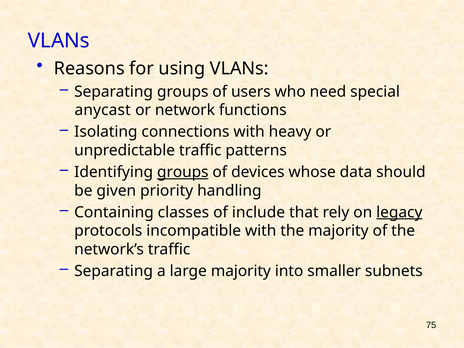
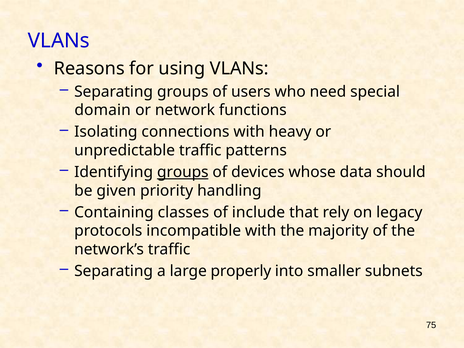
anycast: anycast -> domain
legacy underline: present -> none
large majority: majority -> properly
